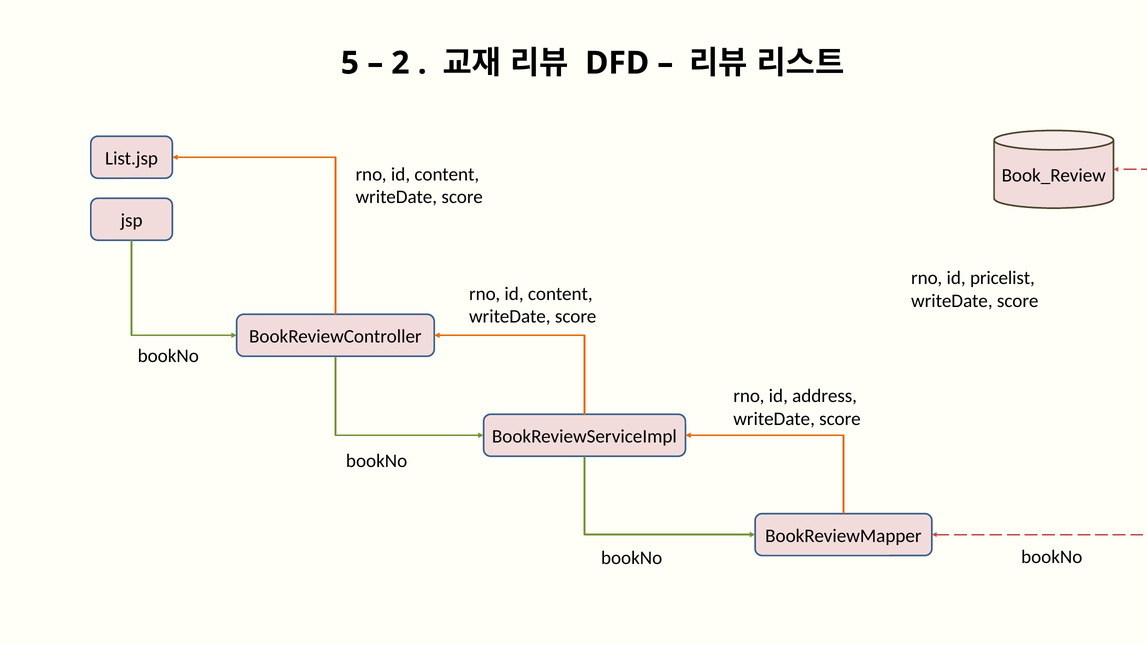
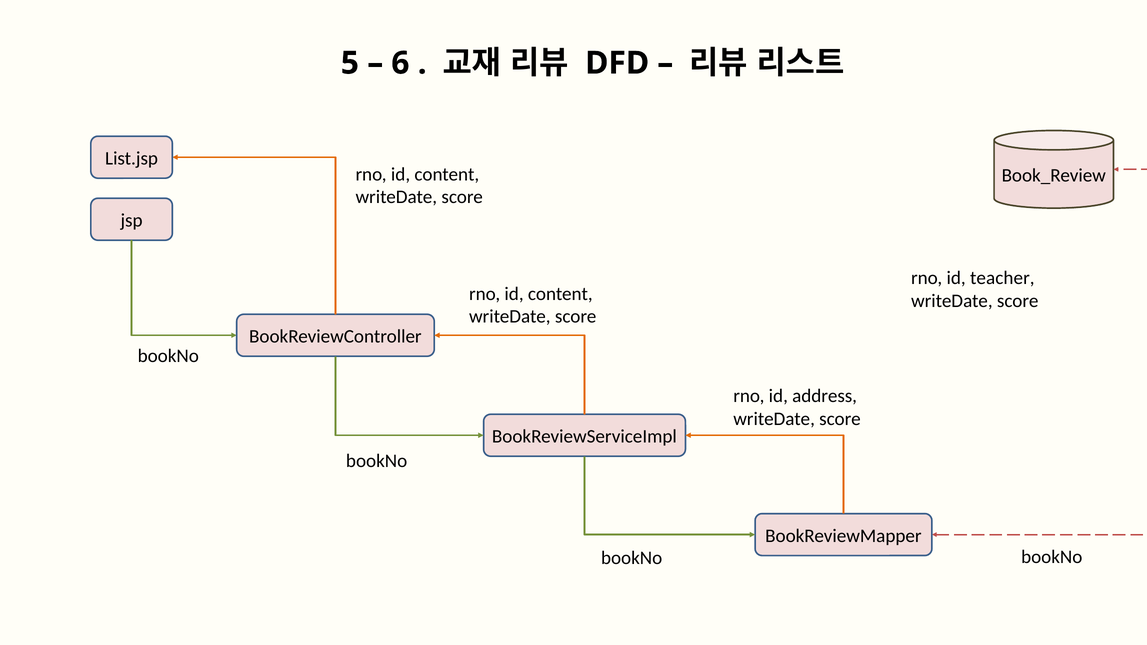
2: 2 -> 6
pricelist: pricelist -> teacher
